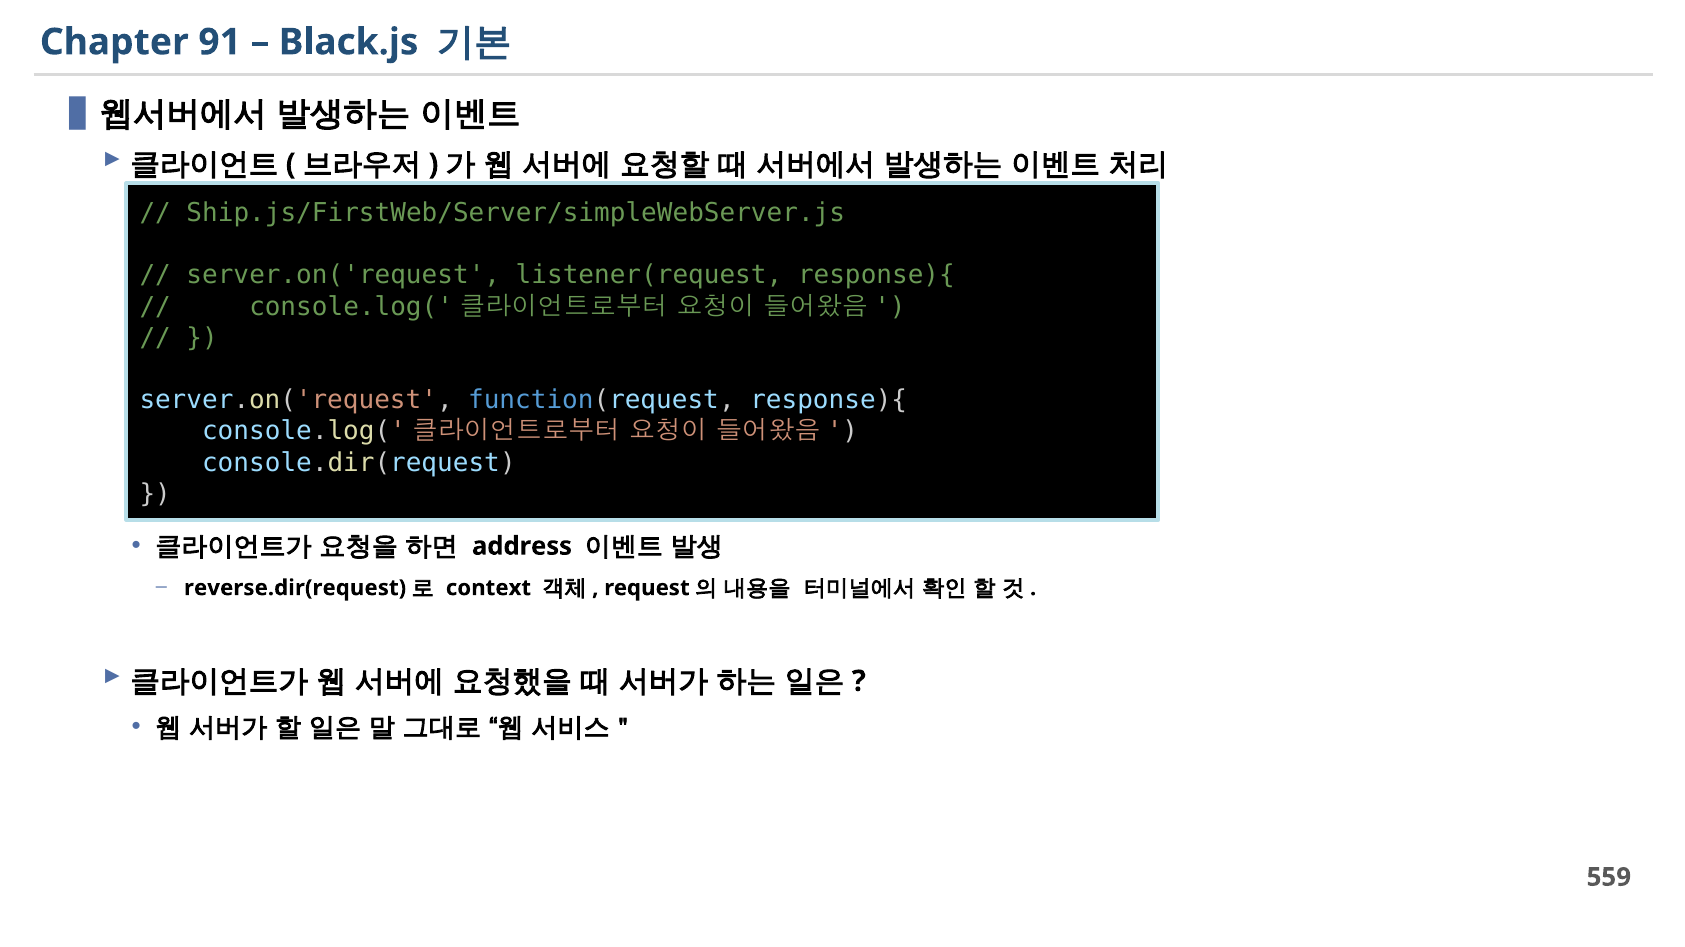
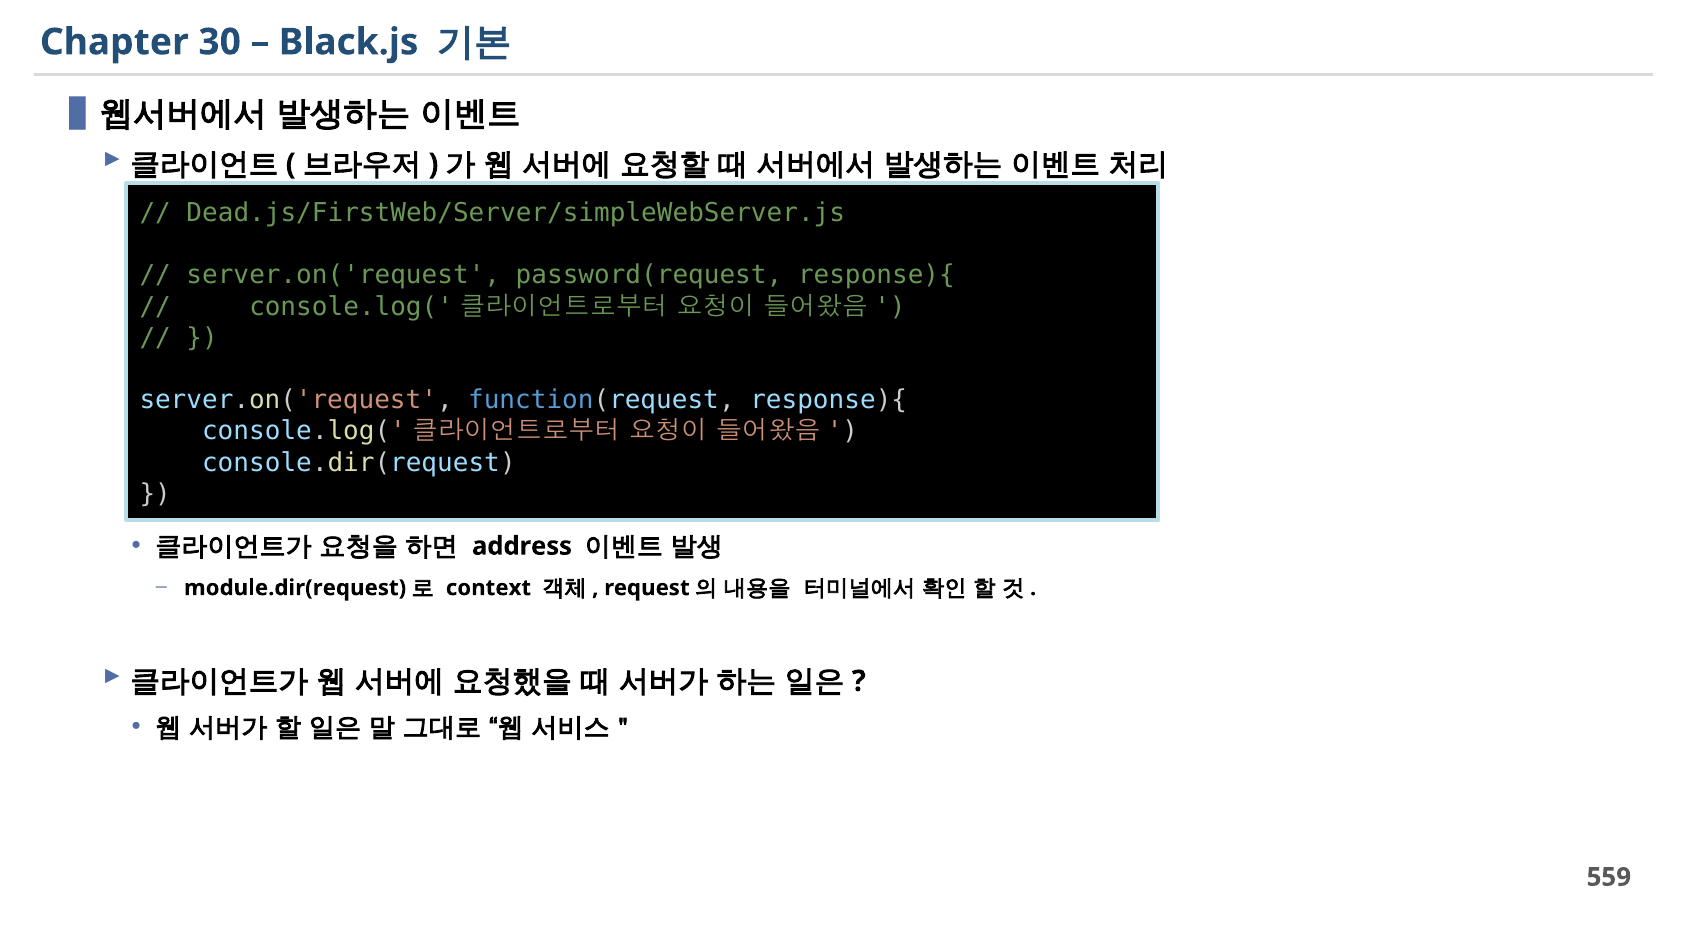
91: 91 -> 30
Ship.js/FirstWeb/Server/simpleWebServer.js: Ship.js/FirstWeb/Server/simpleWebServer.js -> Dead.js/FirstWeb/Server/simpleWebServer.js
listener(request: listener(request -> password(request
reverse.dir(request: reverse.dir(request -> module.dir(request
